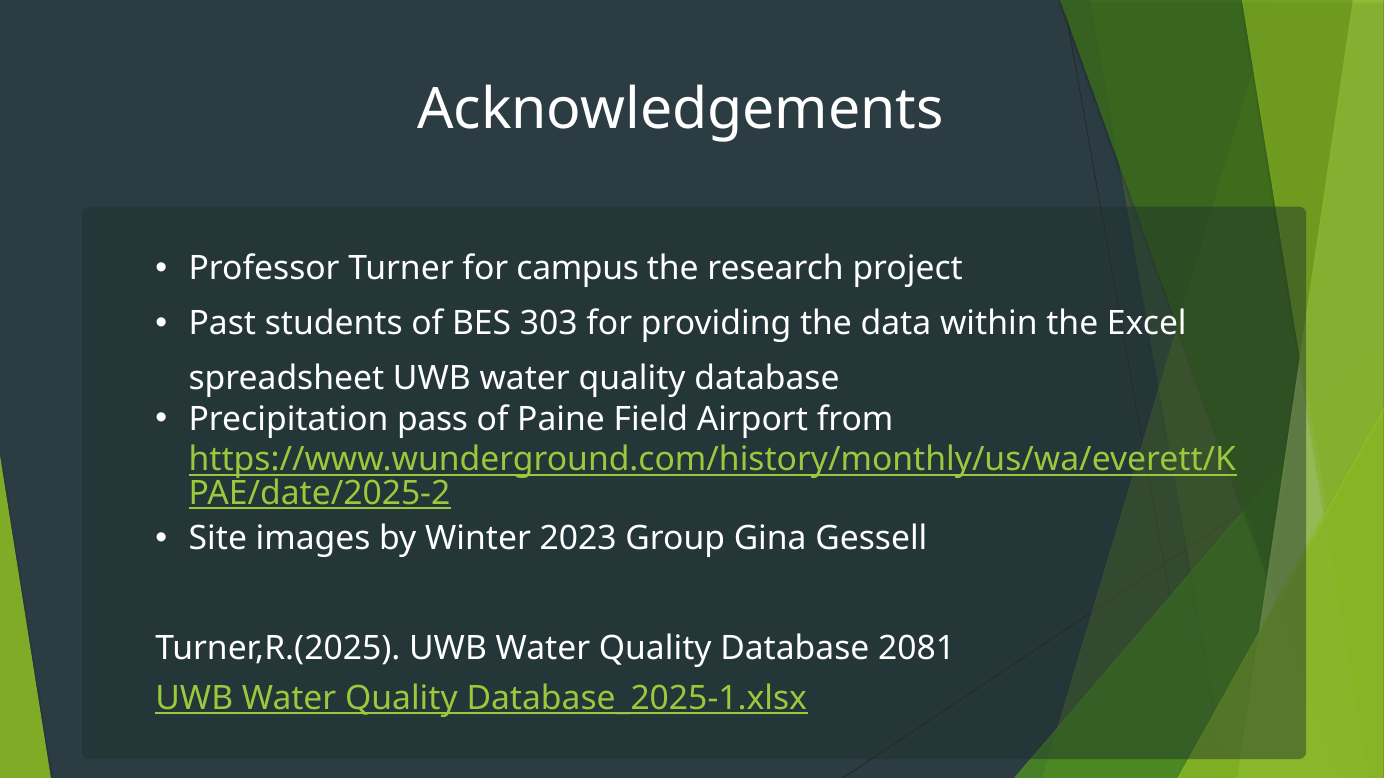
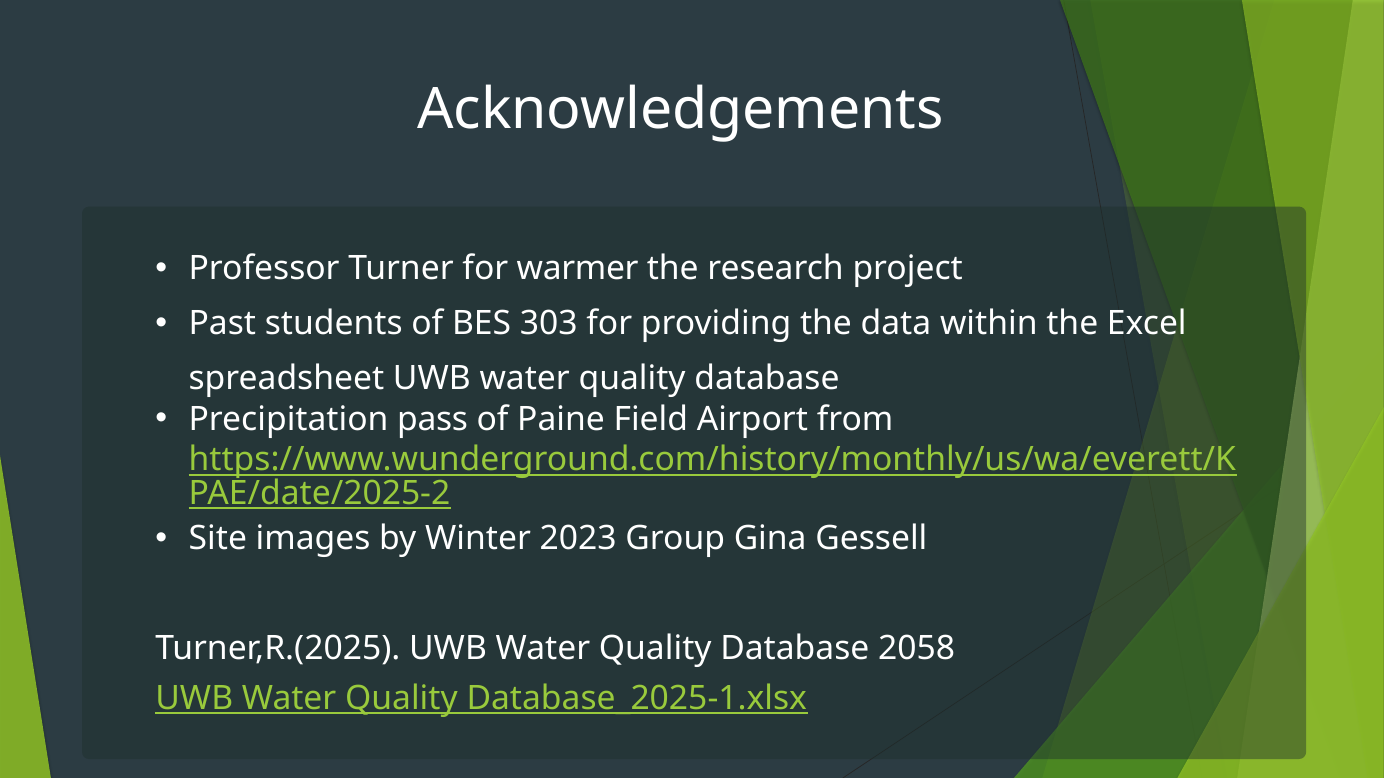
campus: campus -> warmer
2081: 2081 -> 2058
